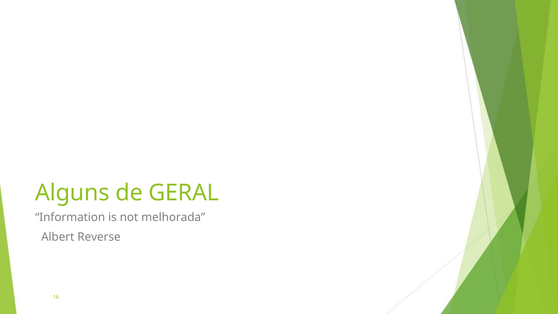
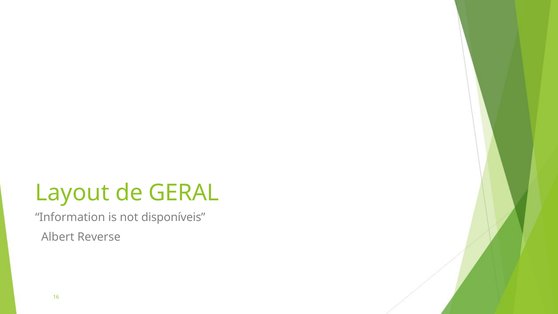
Alguns: Alguns -> Layout
melhorada: melhorada -> disponíveis
